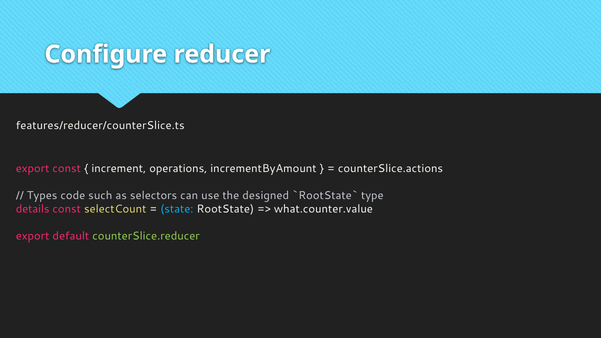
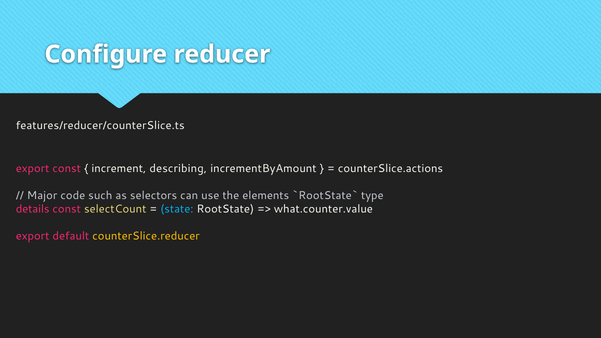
operations: operations -> describing
Types: Types -> Major
designed: designed -> elements
counterSlice.reducer colour: light green -> yellow
